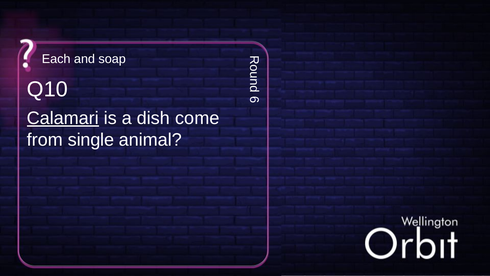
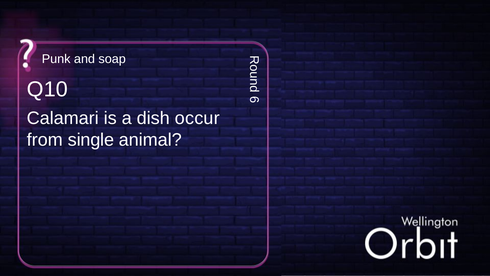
Each: Each -> Punk
Calamari underline: present -> none
come: come -> occur
